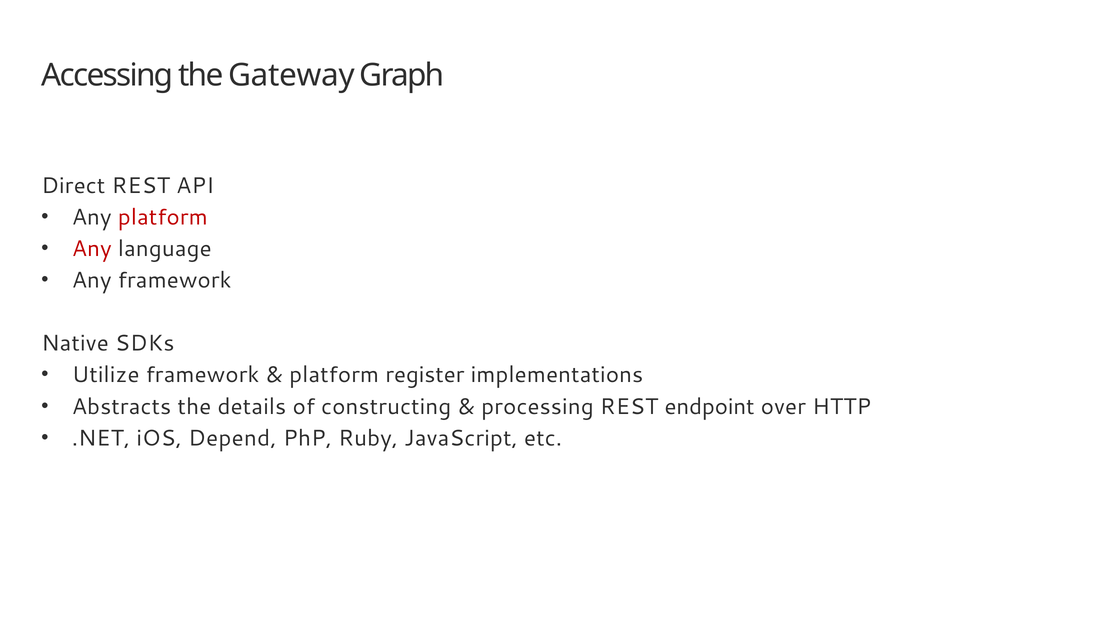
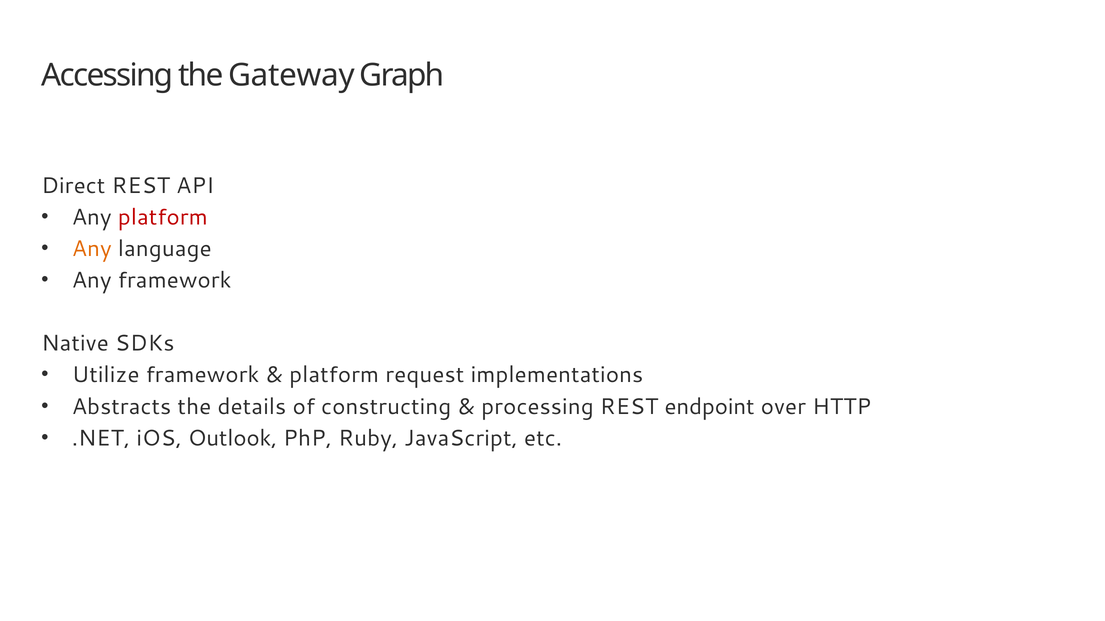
Any at (92, 249) colour: red -> orange
register: register -> request
Depend: Depend -> Outlook
